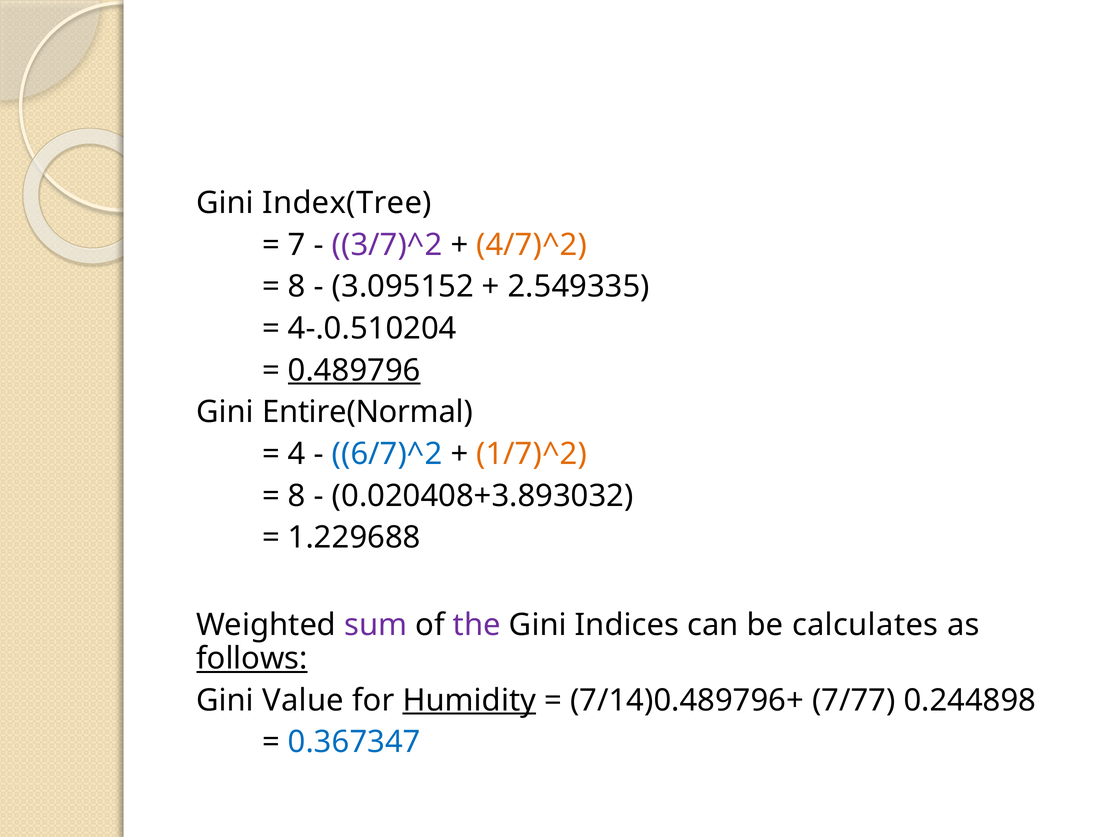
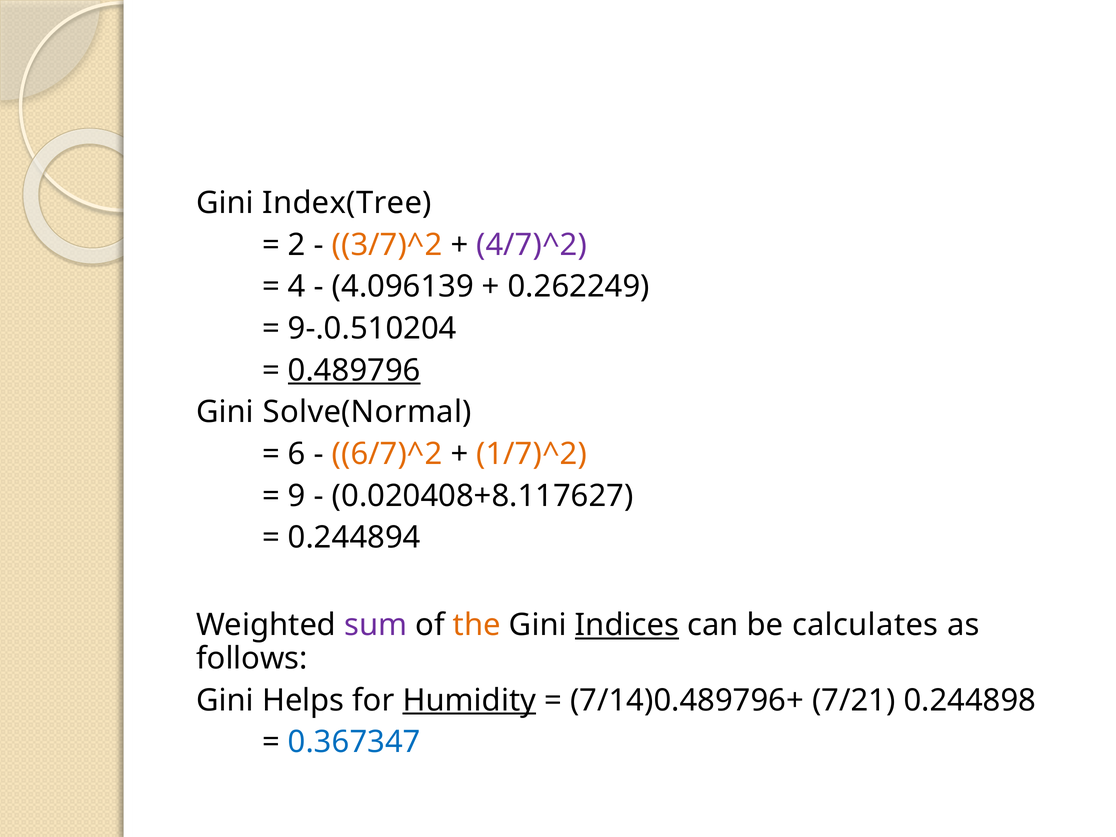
7: 7 -> 2
3/7)^2 colour: purple -> orange
4/7)^2 colour: orange -> purple
8 at (297, 287): 8 -> 4
3.095152: 3.095152 -> 4.096139
2.549335: 2.549335 -> 0.262249
4-.0.510204: 4-.0.510204 -> 9-.0.510204
Entire(Normal: Entire(Normal -> Solve(Normal
4: 4 -> 6
6/7)^2 colour: blue -> orange
8 at (297, 496): 8 -> 9
0.020408+3.893032: 0.020408+3.893032 -> 0.020408+8.117627
1.229688: 1.229688 -> 0.244894
the colour: purple -> orange
Indices underline: none -> present
follows underline: present -> none
Value: Value -> Helps
7/77: 7/77 -> 7/21
